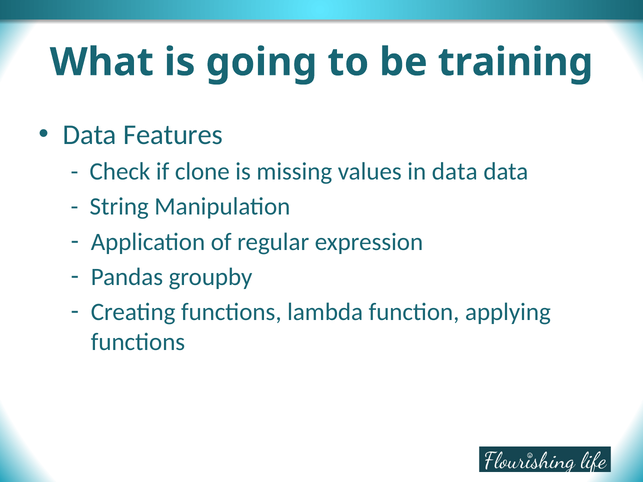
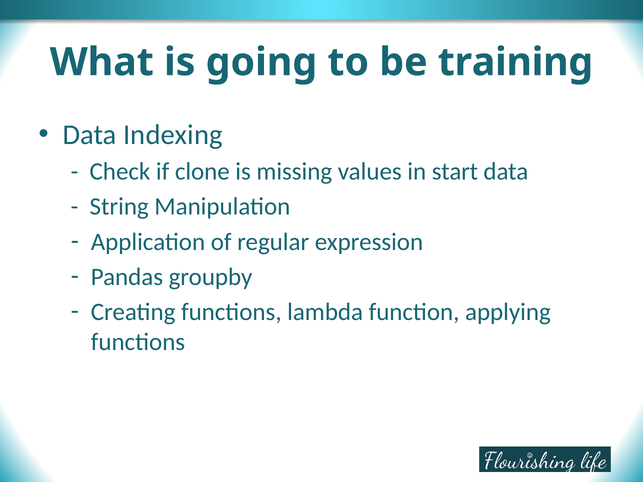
Features: Features -> Indexing
in data: data -> start
